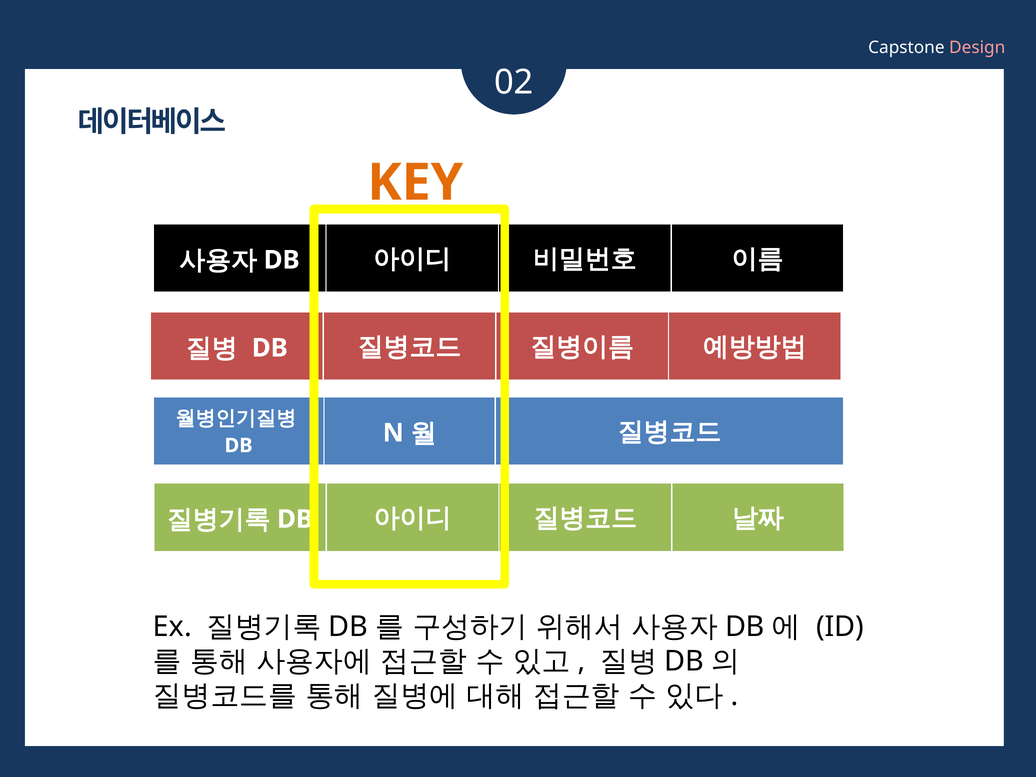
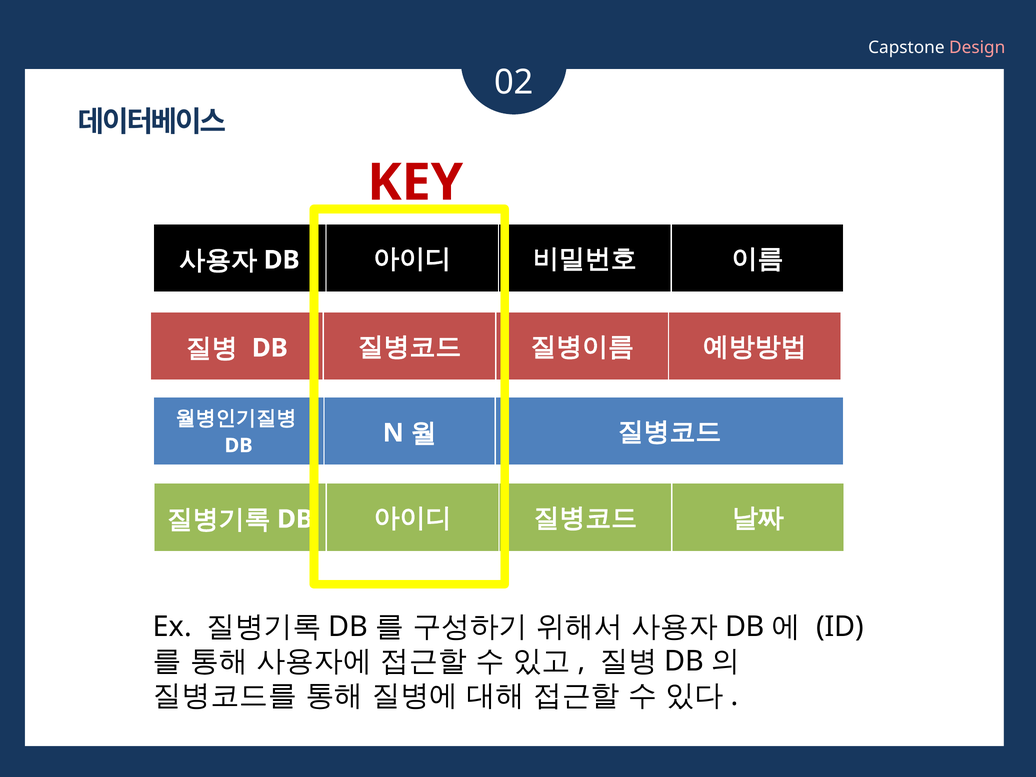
KEY colour: orange -> red
